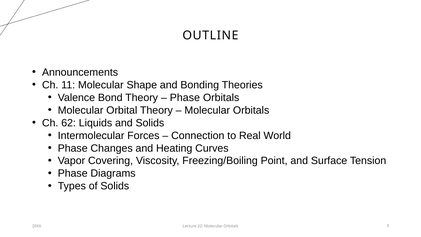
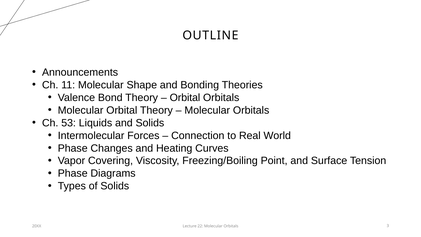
Phase at (185, 98): Phase -> Orbital
62: 62 -> 53
